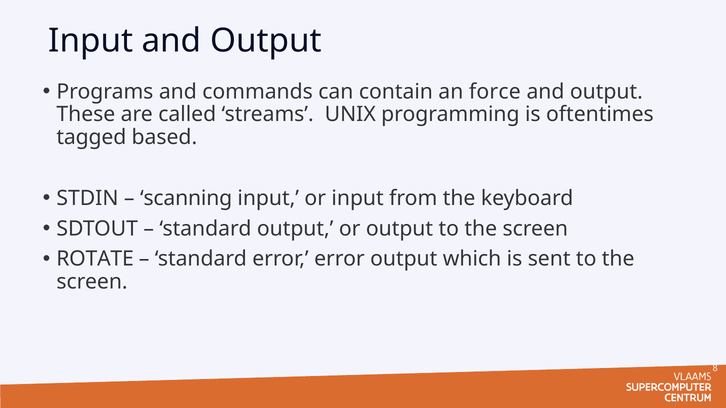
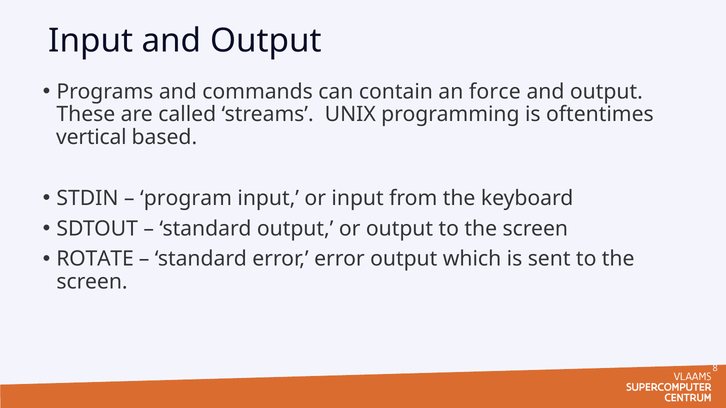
tagged: tagged -> vertical
scanning: scanning -> program
